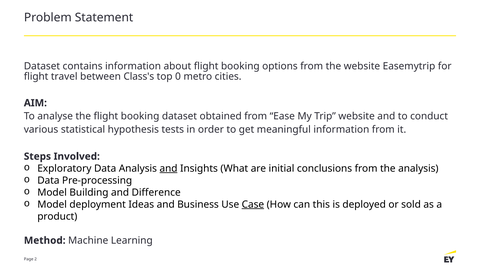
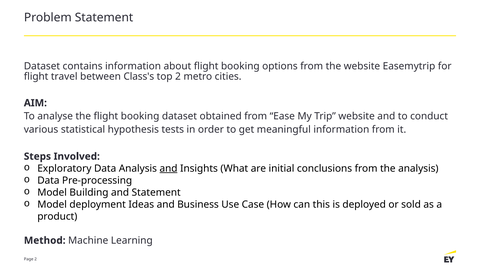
top 0: 0 -> 2
and Difference: Difference -> Statement
Case underline: present -> none
